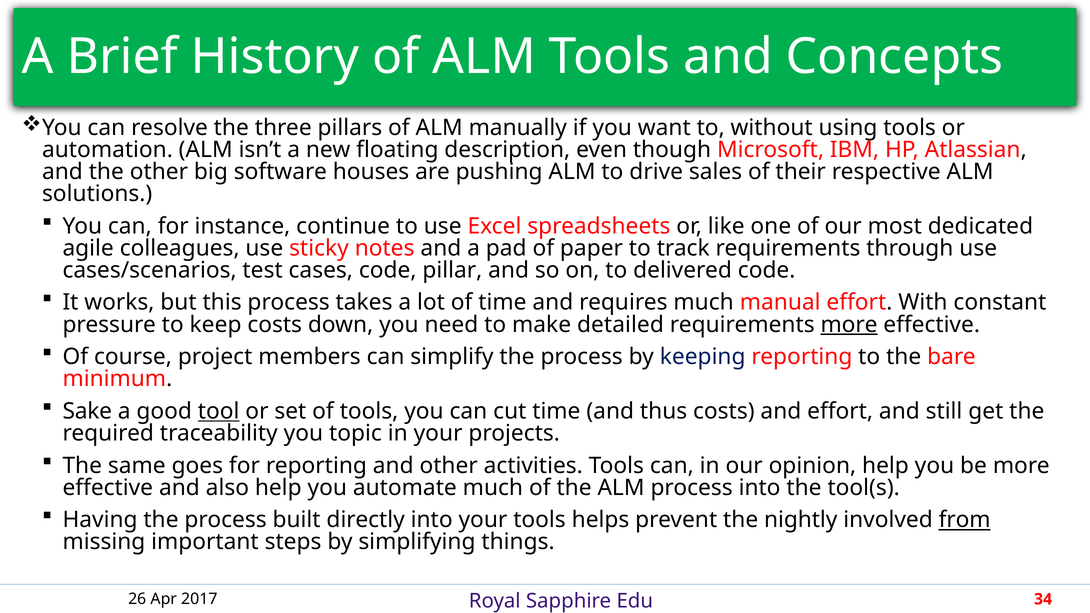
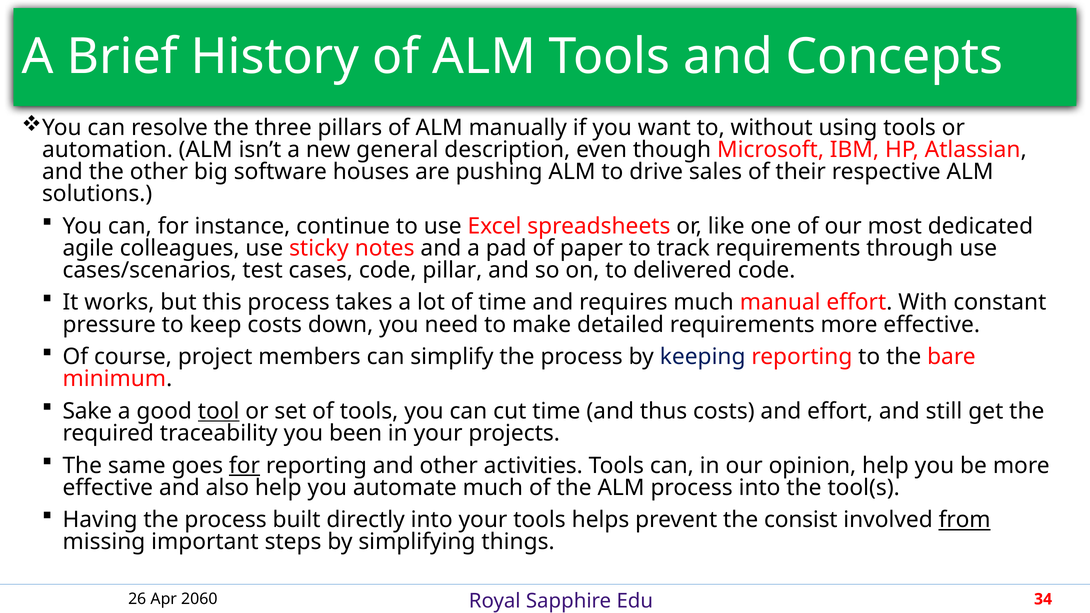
floating: floating -> general
more at (849, 325) underline: present -> none
topic: topic -> been
for at (244, 466) underline: none -> present
nightly: nightly -> consist
2017: 2017 -> 2060
